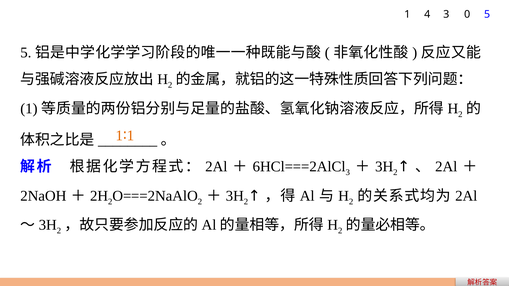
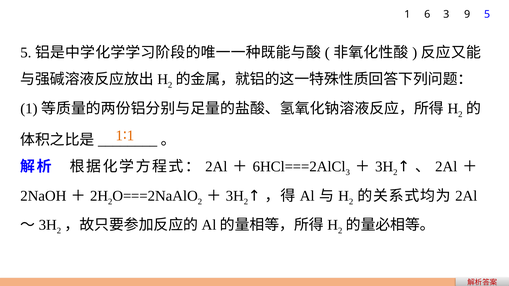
4: 4 -> 6
0: 0 -> 9
